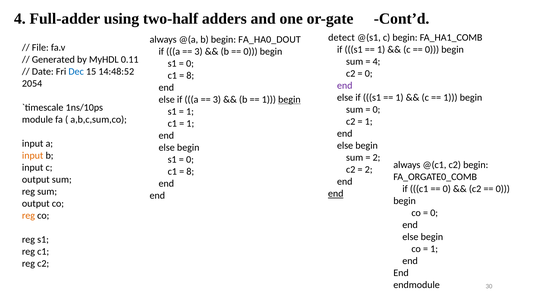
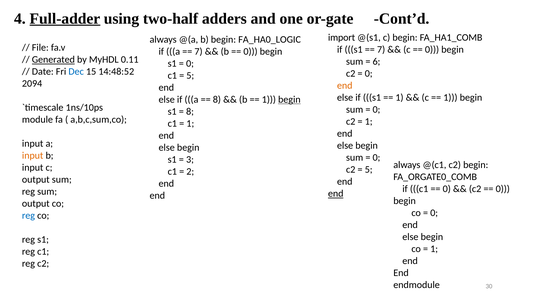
Full-adder underline: none -> present
detect: detect -> import
FA_HA0_DOUT: FA_HA0_DOUT -> FA_HA0_LOGIC
1 at (381, 50): 1 -> 7
3 at (199, 51): 3 -> 7
Generated underline: none -> present
4 at (376, 62): 4 -> 6
8 at (190, 75): 8 -> 5
2054: 2054 -> 2094
end at (345, 86) colour: purple -> orange
3 at (217, 99): 3 -> 8
1 at (190, 111): 1 -> 8
2 at (376, 158): 2 -> 0
0 at (190, 159): 0 -> 3
2 at (369, 170): 2 -> 5
8 at (190, 171): 8 -> 2
reg at (28, 215) colour: orange -> blue
